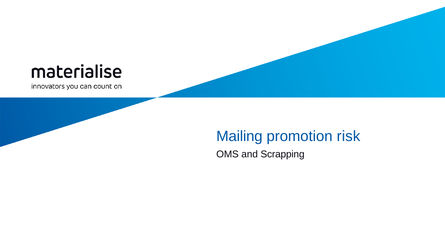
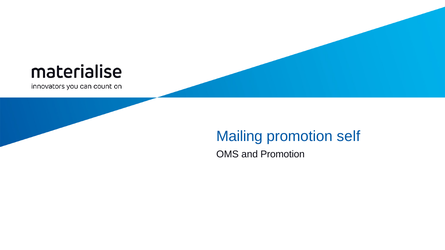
risk: risk -> self
and Scrapping: Scrapping -> Promotion
